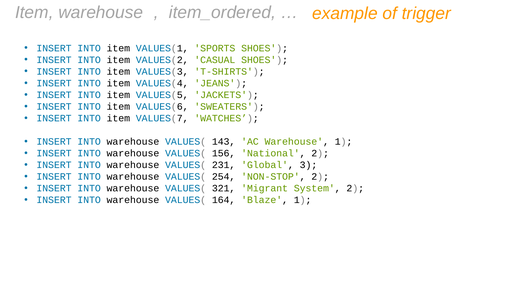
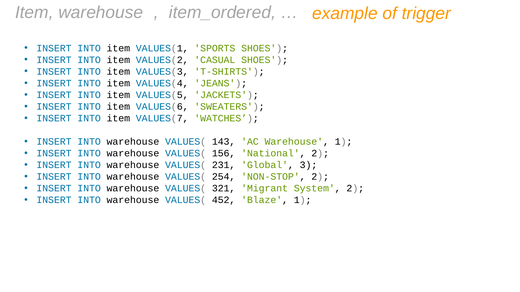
164: 164 -> 452
